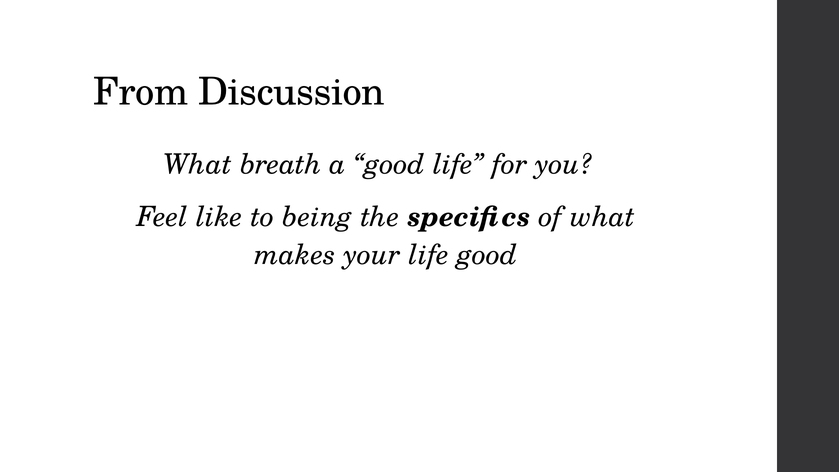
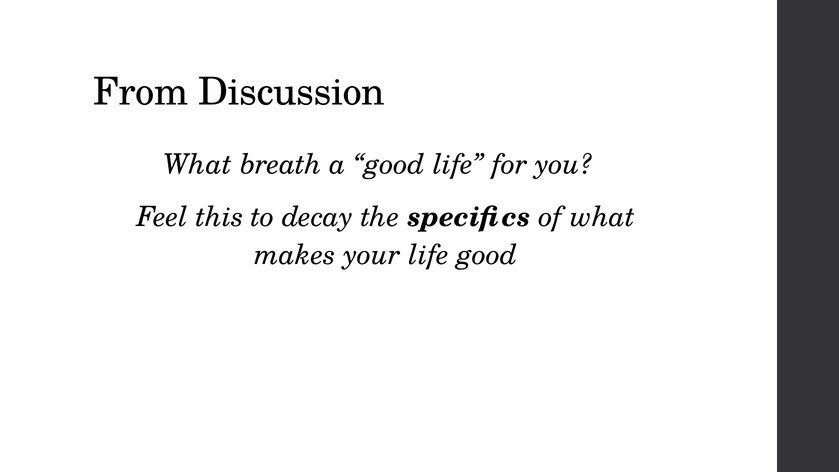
like: like -> this
being: being -> decay
